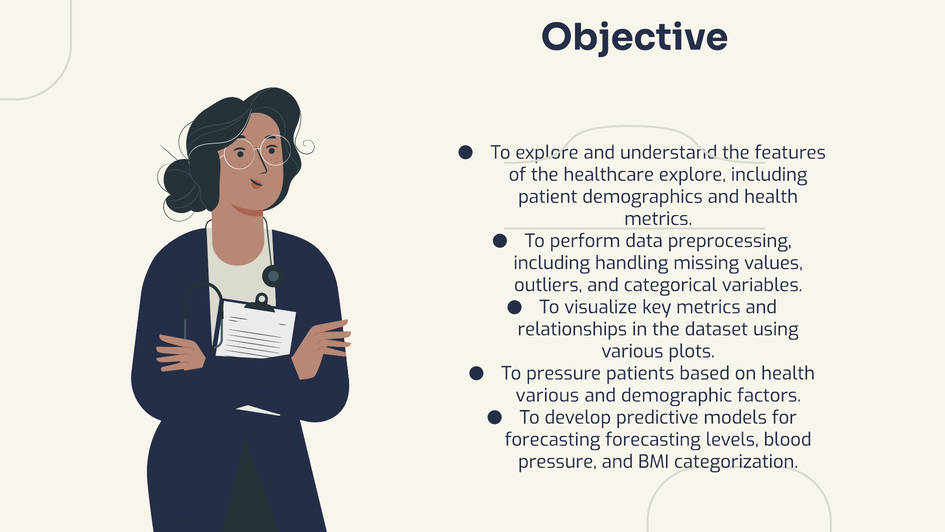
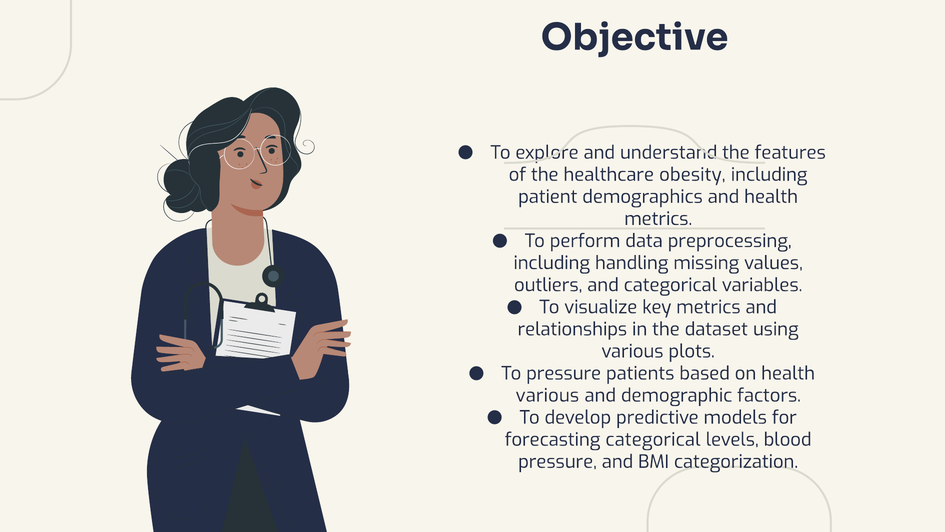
healthcare explore: explore -> obesity
forecasting forecasting: forecasting -> categorical
